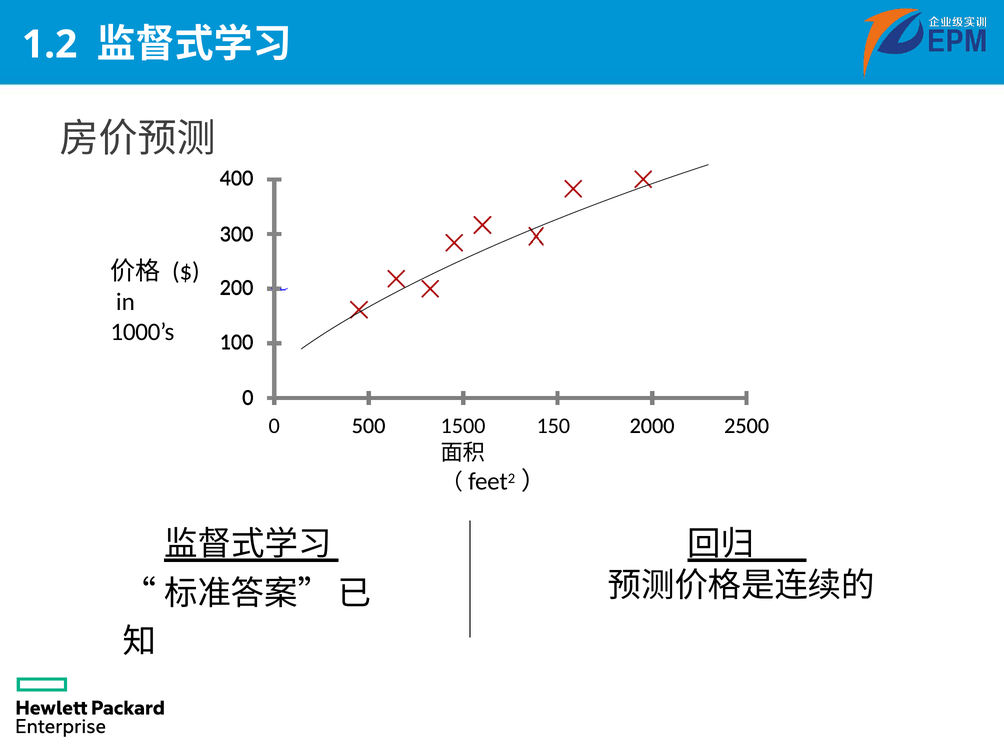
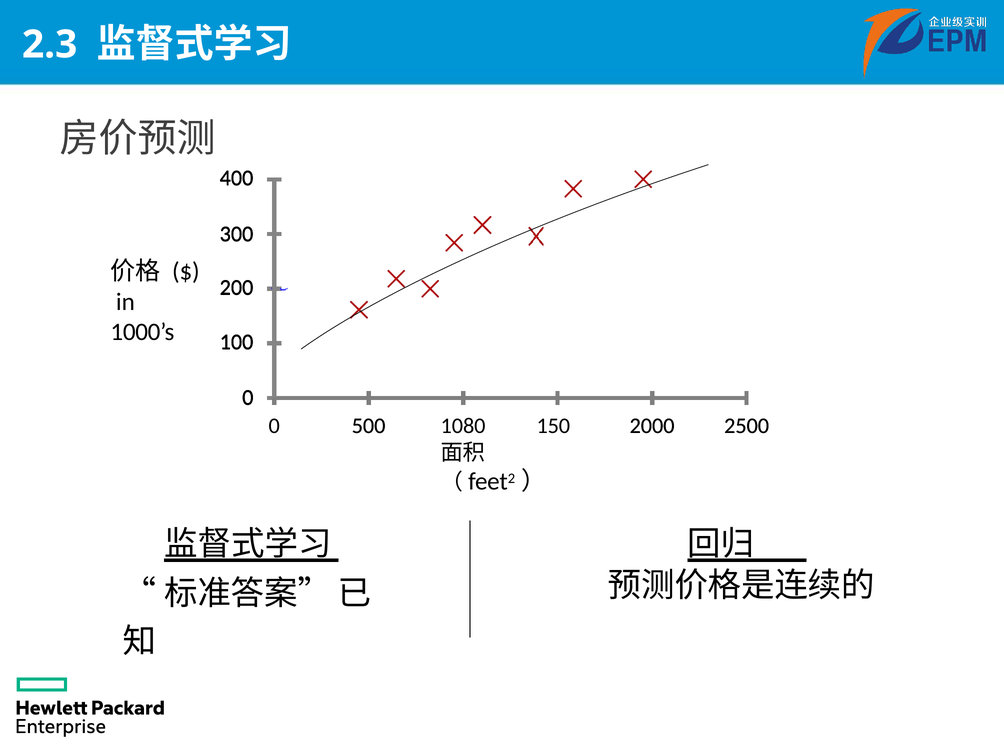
1.2: 1.2 -> 2.3
1500: 1500 -> 1080
